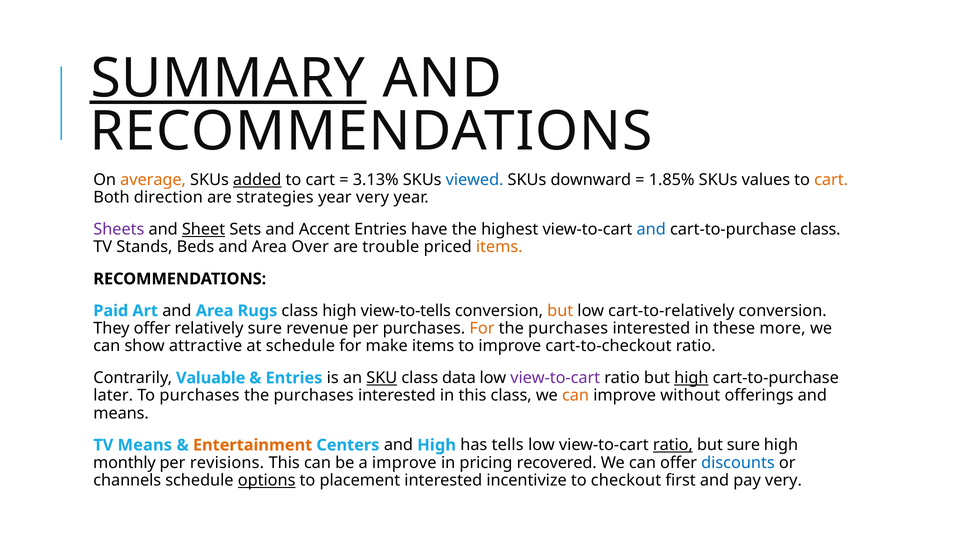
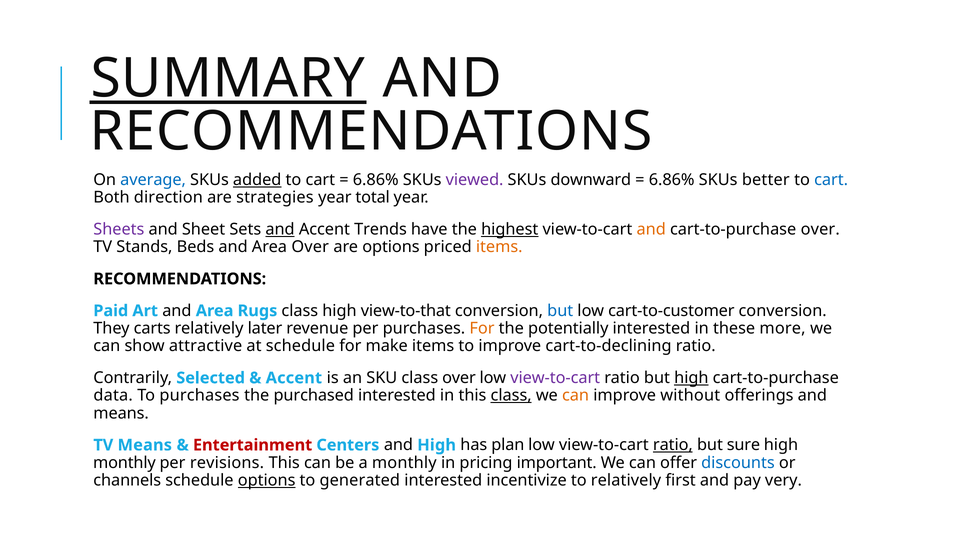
average colour: orange -> blue
3.13% at (376, 180): 3.13% -> 6.86%
viewed colour: blue -> purple
1.85% at (672, 180): 1.85% -> 6.86%
values: values -> better
cart at (831, 180) colour: orange -> blue
year very: very -> total
Sheet underline: present -> none
and at (280, 229) underline: none -> present
Accent Entries: Entries -> Trends
highest underline: none -> present
and at (651, 229) colour: blue -> orange
cart-to-purchase class: class -> over
are trouble: trouble -> options
view-to-tells: view-to-tells -> view-to-that
but at (560, 311) colour: orange -> blue
cart-to-relatively: cart-to-relatively -> cart-to-customer
They offer: offer -> carts
relatively sure: sure -> later
purchases at (568, 329): purchases -> potentially
cart-to-checkout: cart-to-checkout -> cart-to-declining
Valuable: Valuable -> Selected
Entries at (294, 378): Entries -> Accent
SKU underline: present -> none
class data: data -> over
later: later -> data
purchases at (314, 396): purchases -> purchased
class at (511, 396) underline: none -> present
Entertainment colour: orange -> red
tells: tells -> plan
a improve: improve -> monthly
recovered: recovered -> important
placement: placement -> generated
to checkout: checkout -> relatively
